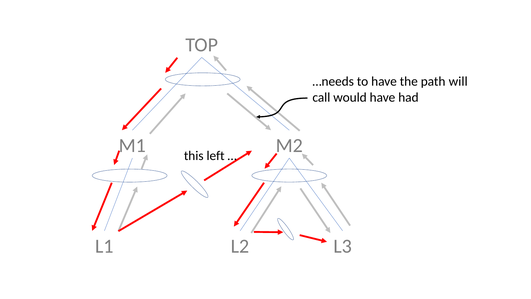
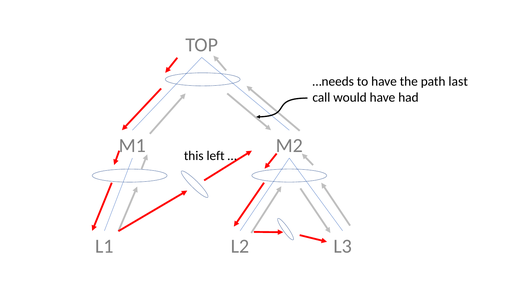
will: will -> last
